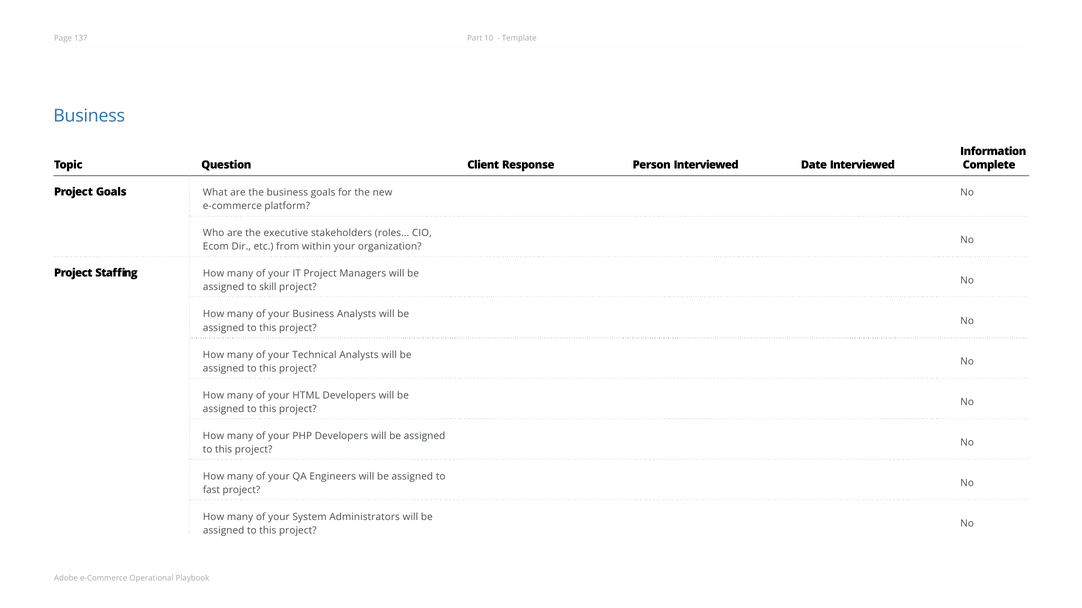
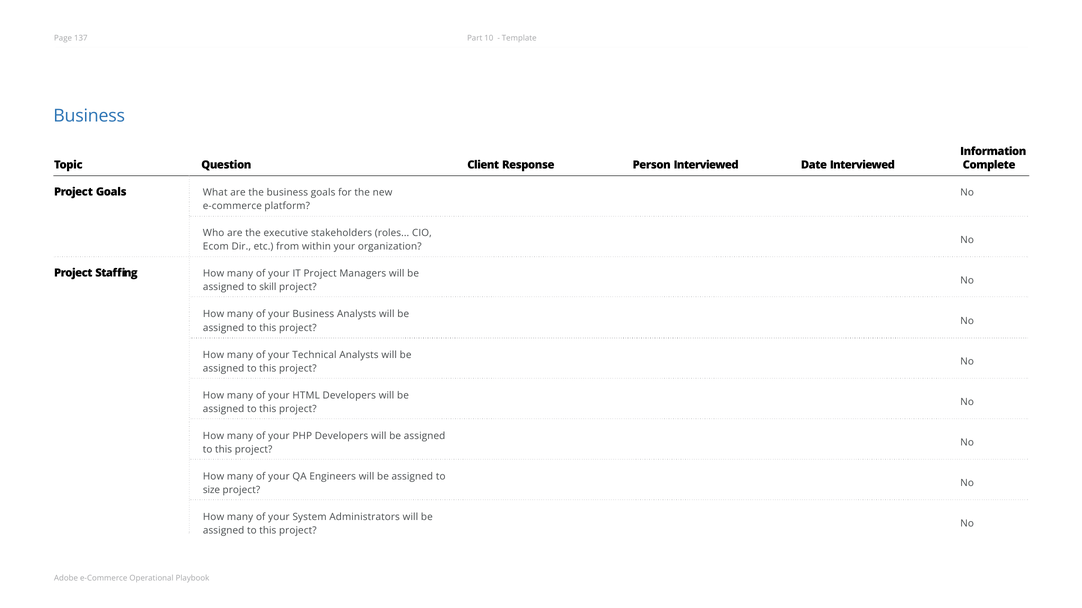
fast: fast -> size
